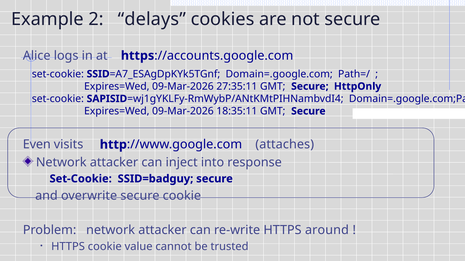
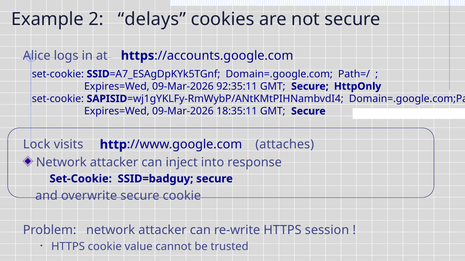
27:35:11: 27:35:11 -> 92:35:11
Even: Even -> Lock
around: around -> session
